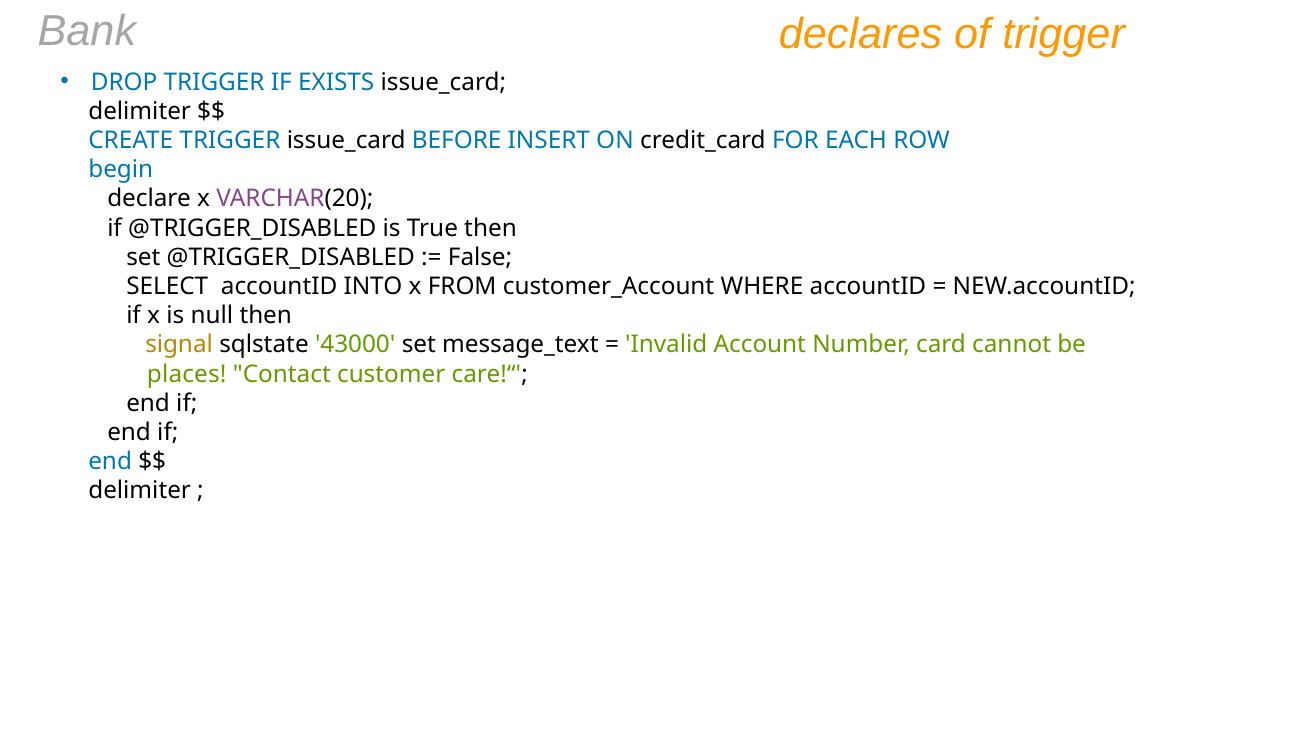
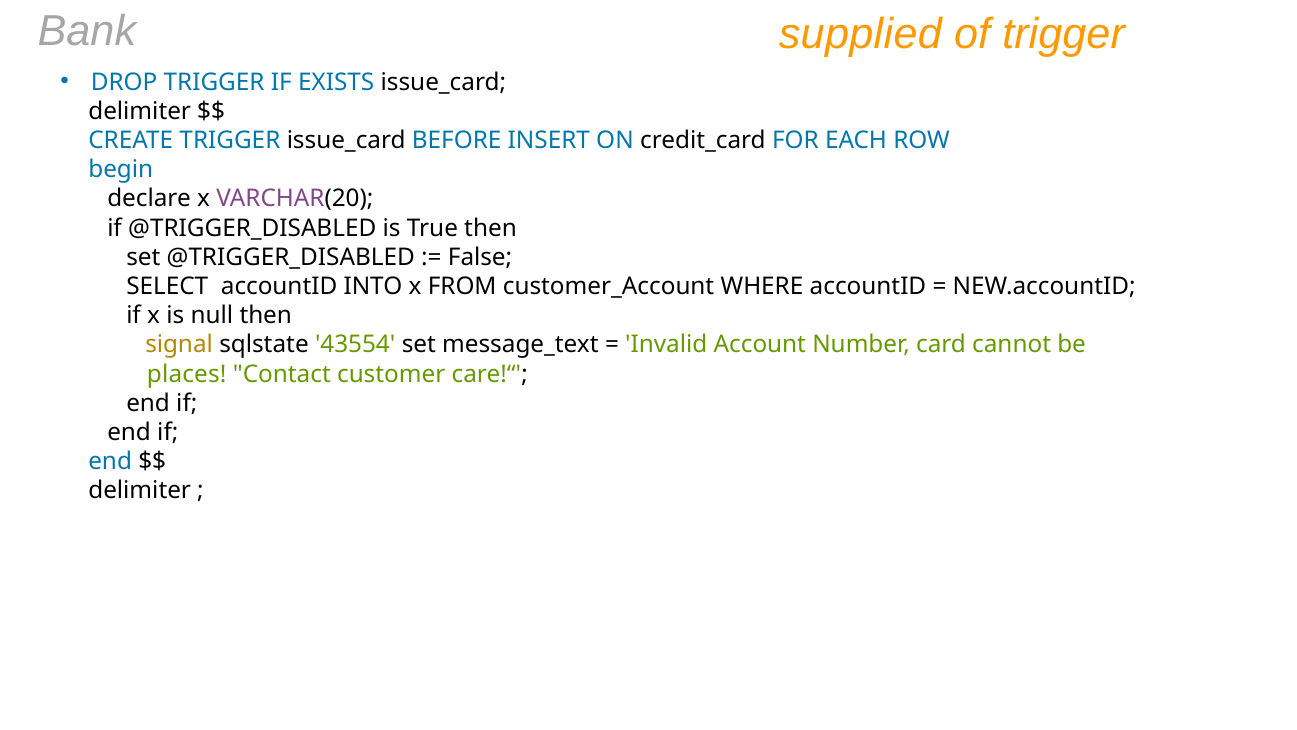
declares: declares -> supplied
43000: 43000 -> 43554
